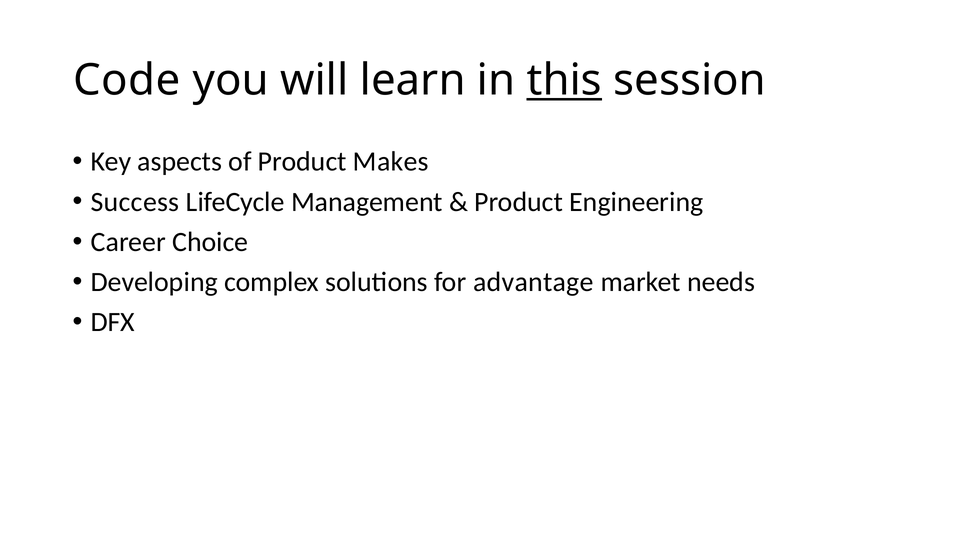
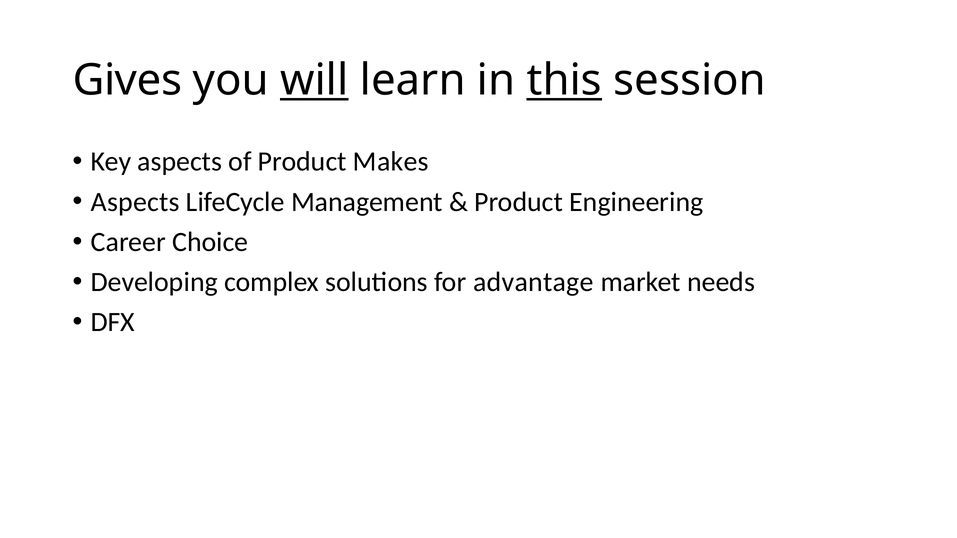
Code: Code -> Gives
will underline: none -> present
Success at (135, 202): Success -> Aspects
